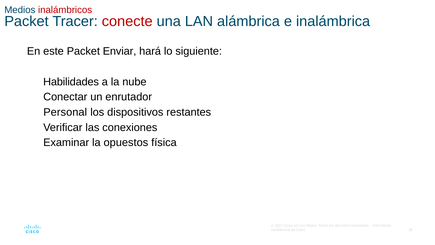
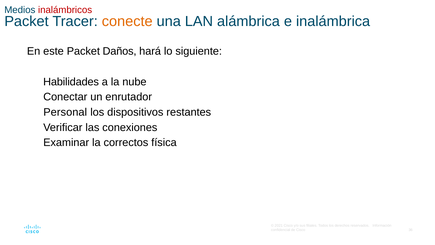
conecte colour: red -> orange
Enviar: Enviar -> Daños
opuestos: opuestos -> correctos
